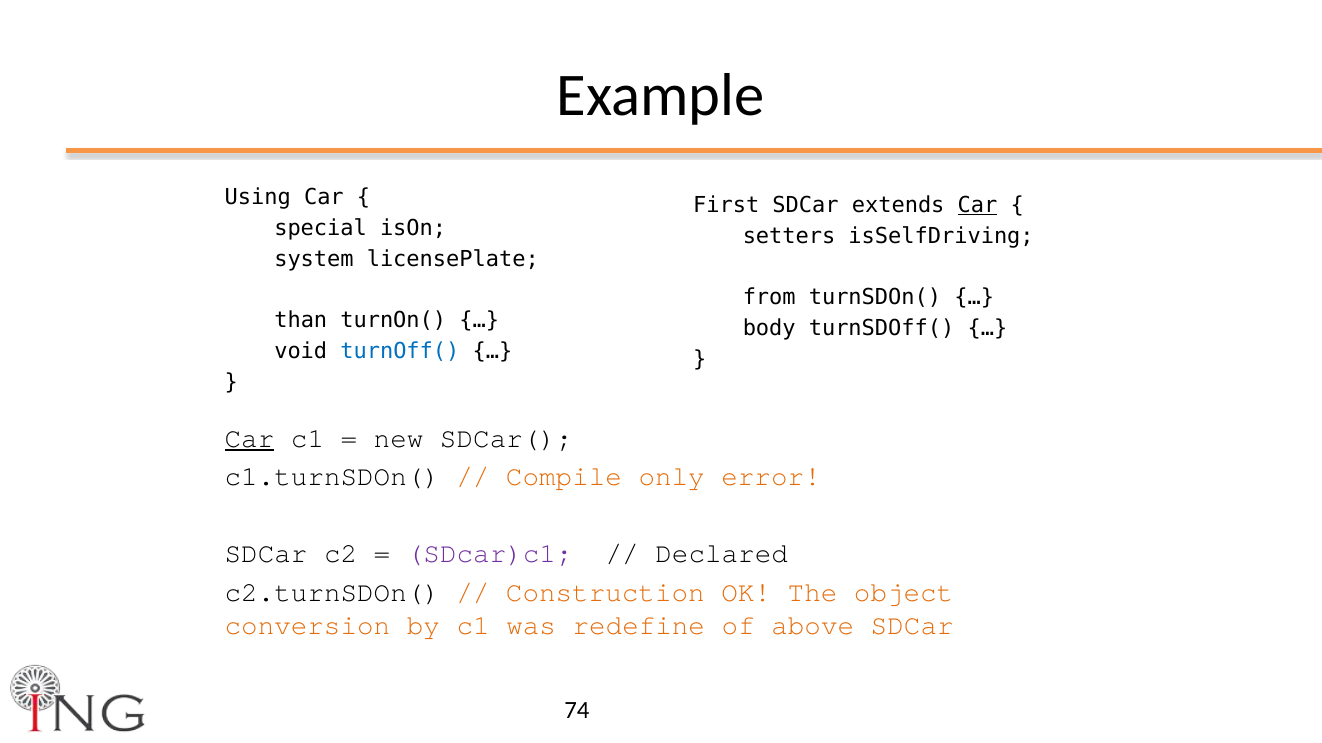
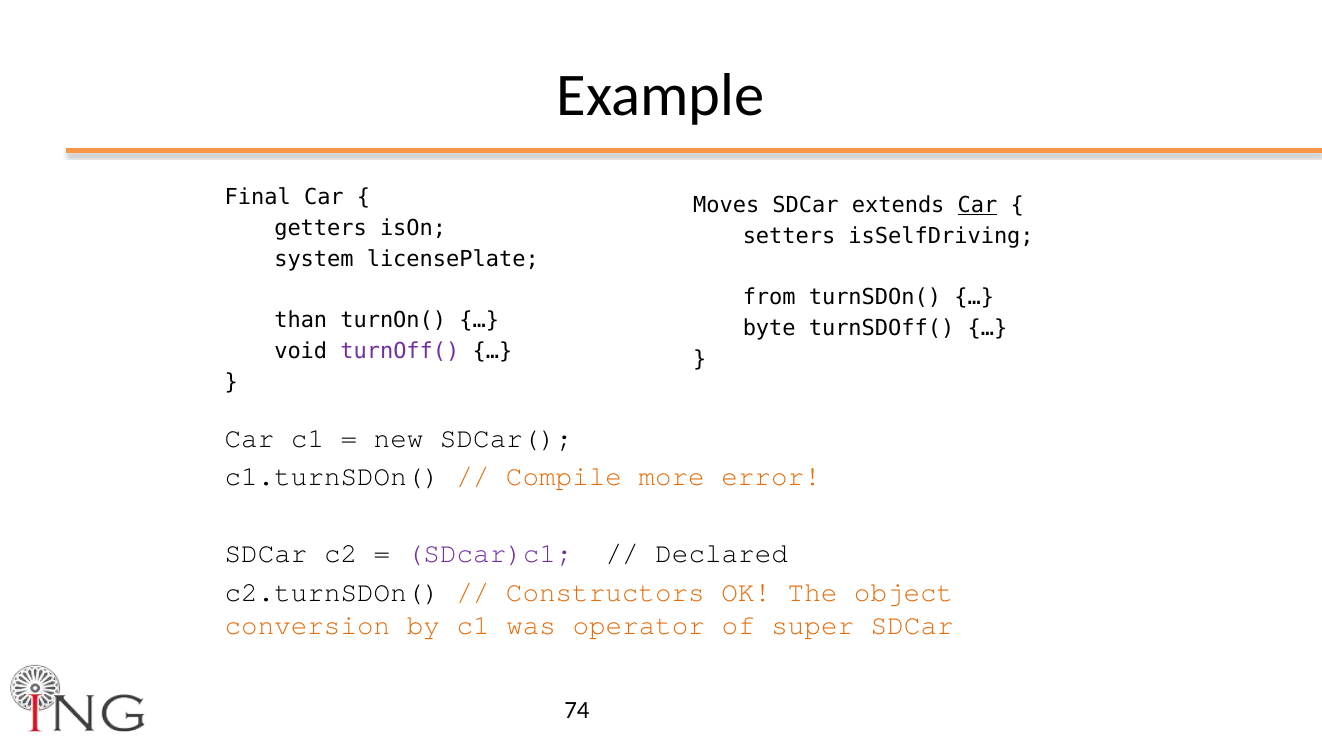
Using: Using -> Final
First: First -> Moves
special: special -> getters
body: body -> byte
turnOff( colour: blue -> purple
Car at (249, 439) underline: present -> none
only: only -> more
Construction: Construction -> Constructors
redefine: redefine -> operator
above: above -> super
